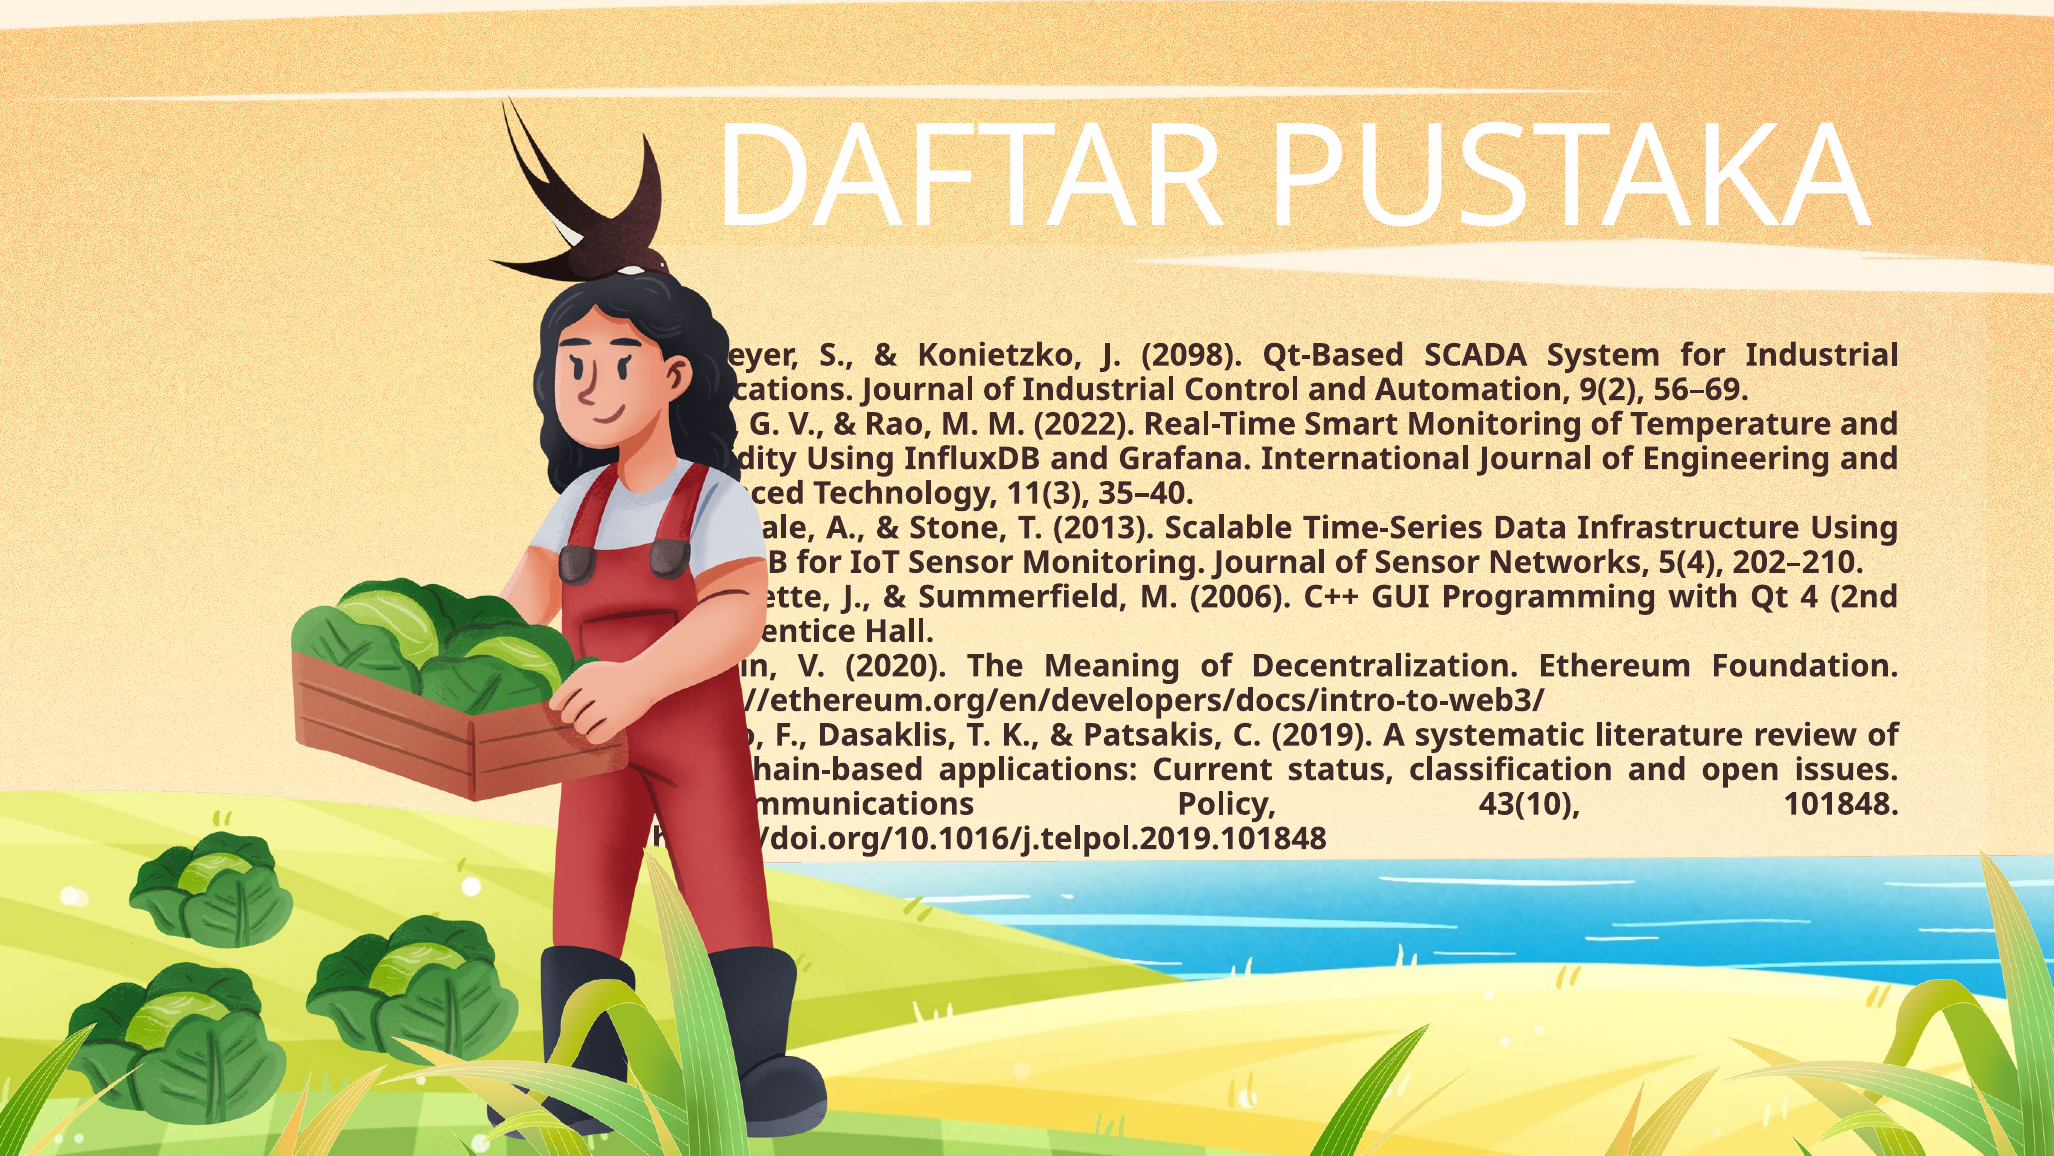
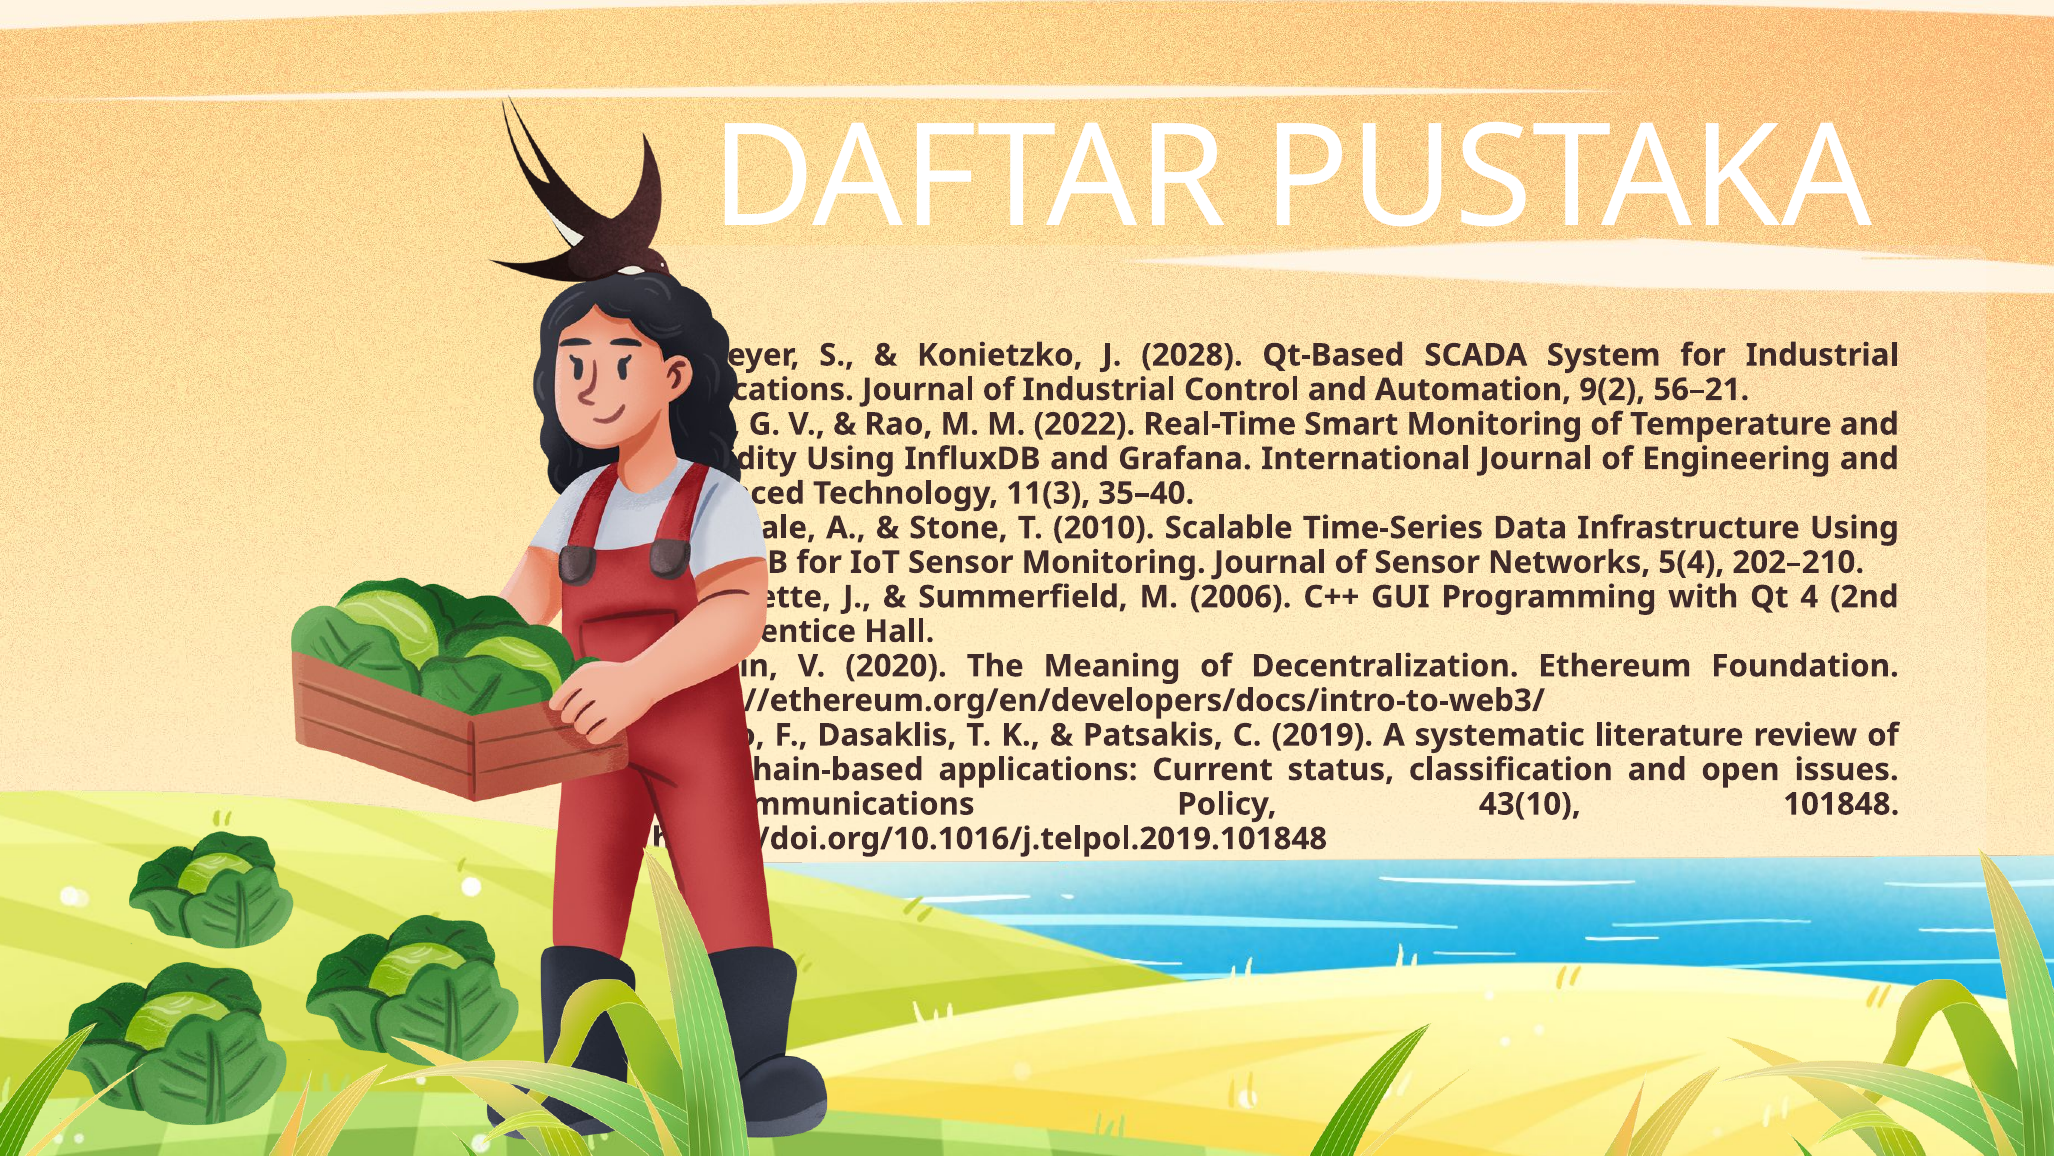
2098: 2098 -> 2028
56–69: 56–69 -> 56–21
2013: 2013 -> 2010
